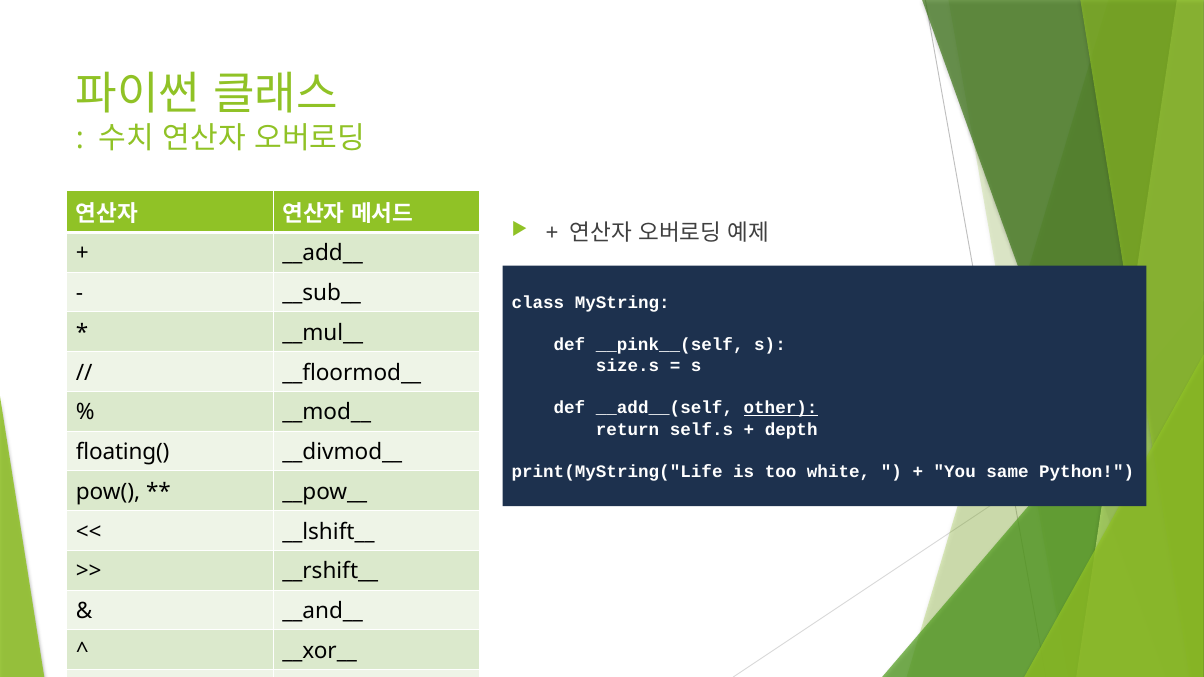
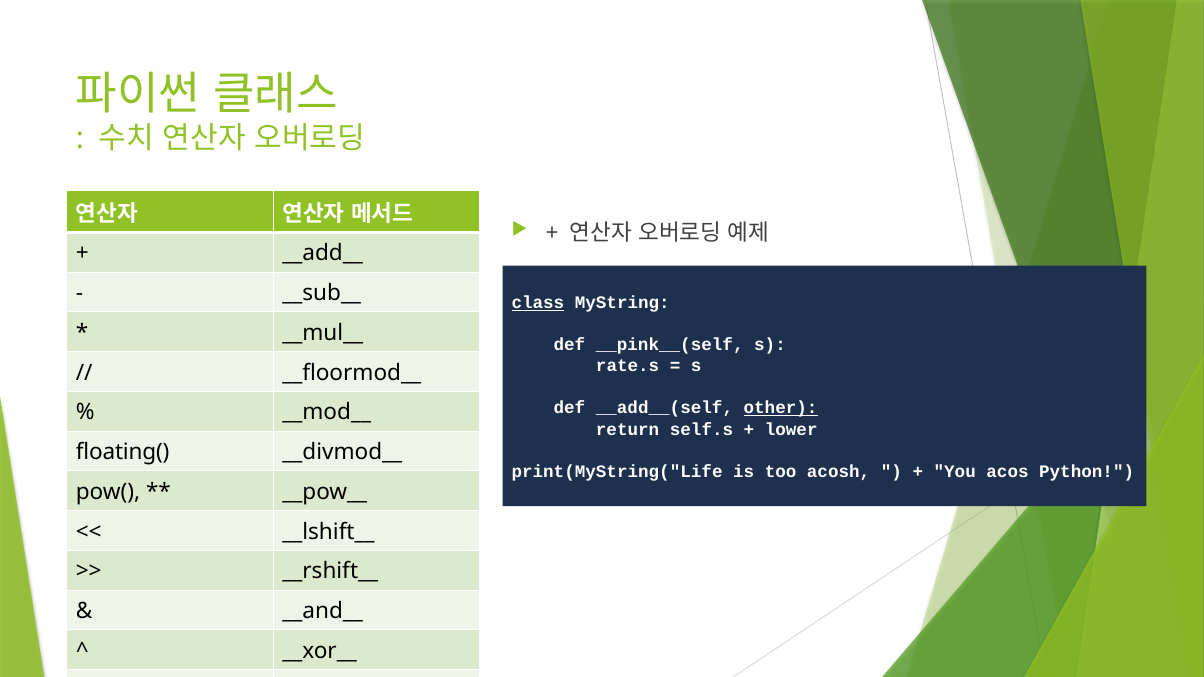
class underline: none -> present
size.s: size.s -> rate.s
depth: depth -> lower
white: white -> acosh
same: same -> acos
